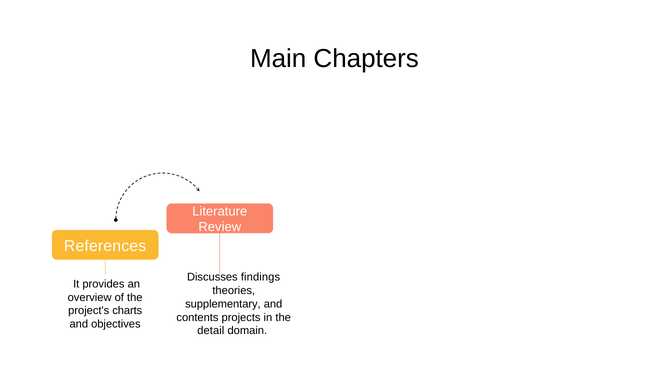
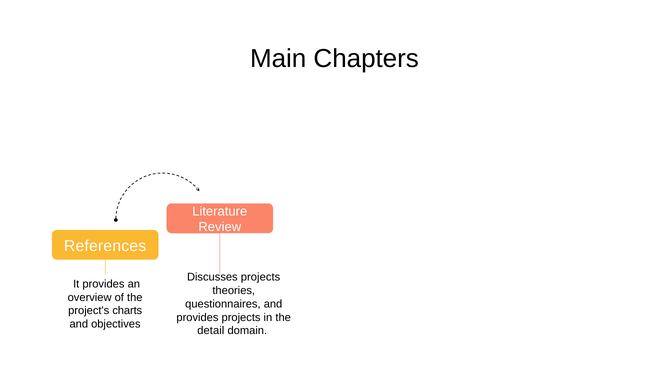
Discusses findings: findings -> projects
supplementary: supplementary -> questionnaires
contents at (197, 318): contents -> provides
